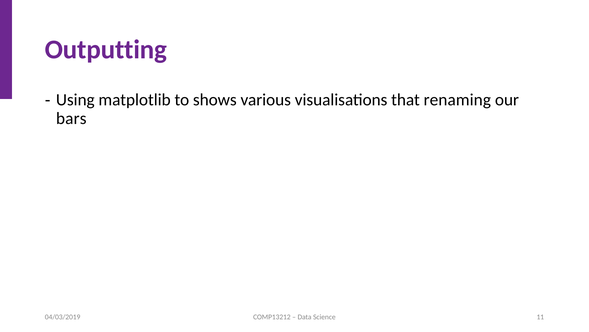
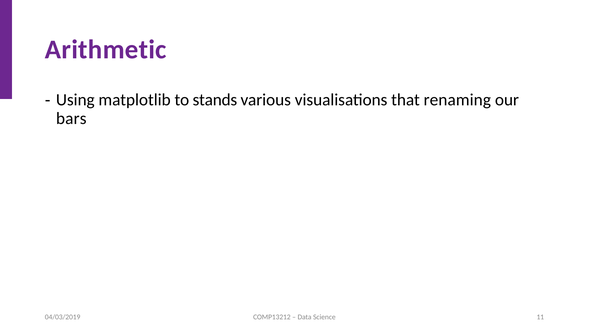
Outputting: Outputting -> Arithmetic
shows: shows -> stands
